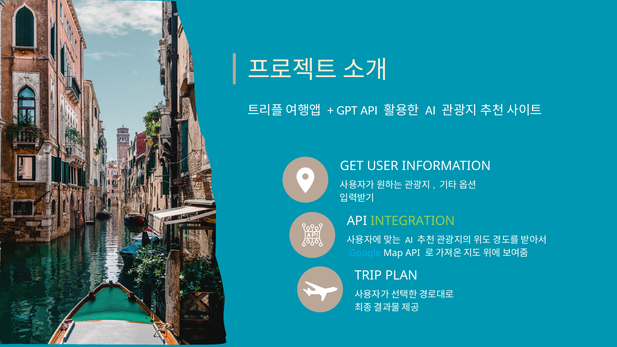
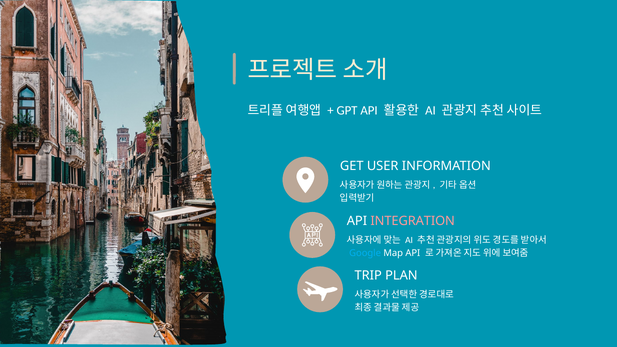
INTEGRATION colour: light green -> pink
